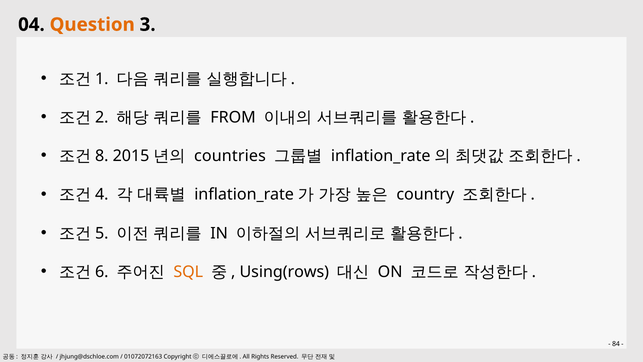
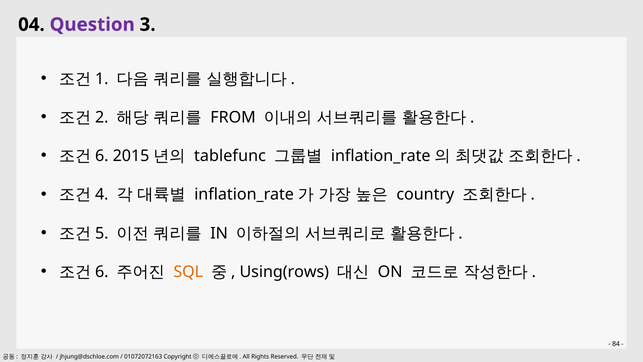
Question colour: orange -> purple
8 at (102, 156): 8 -> 6
countries: countries -> tablefunc
